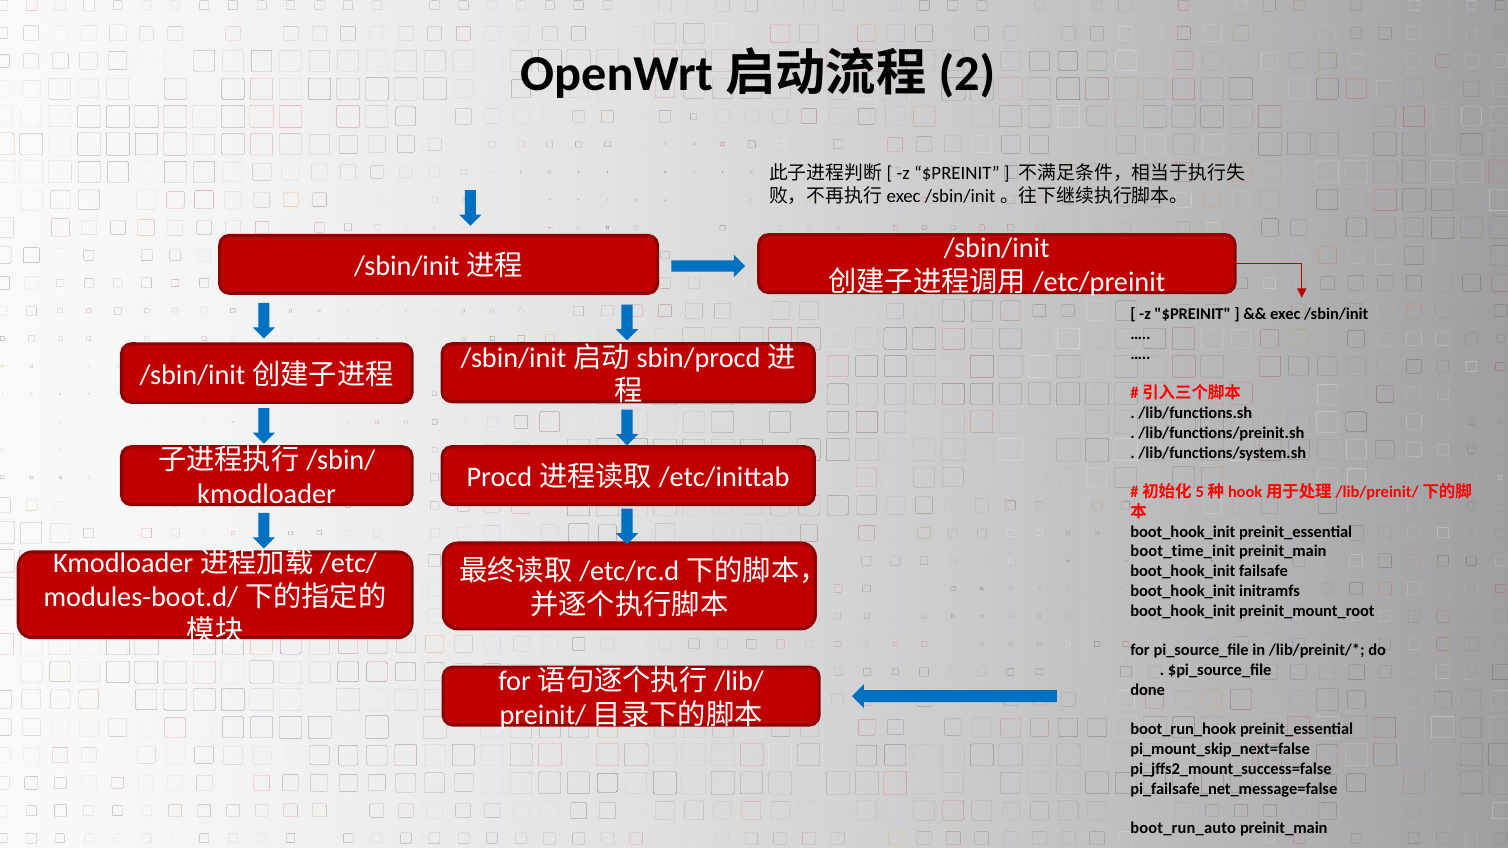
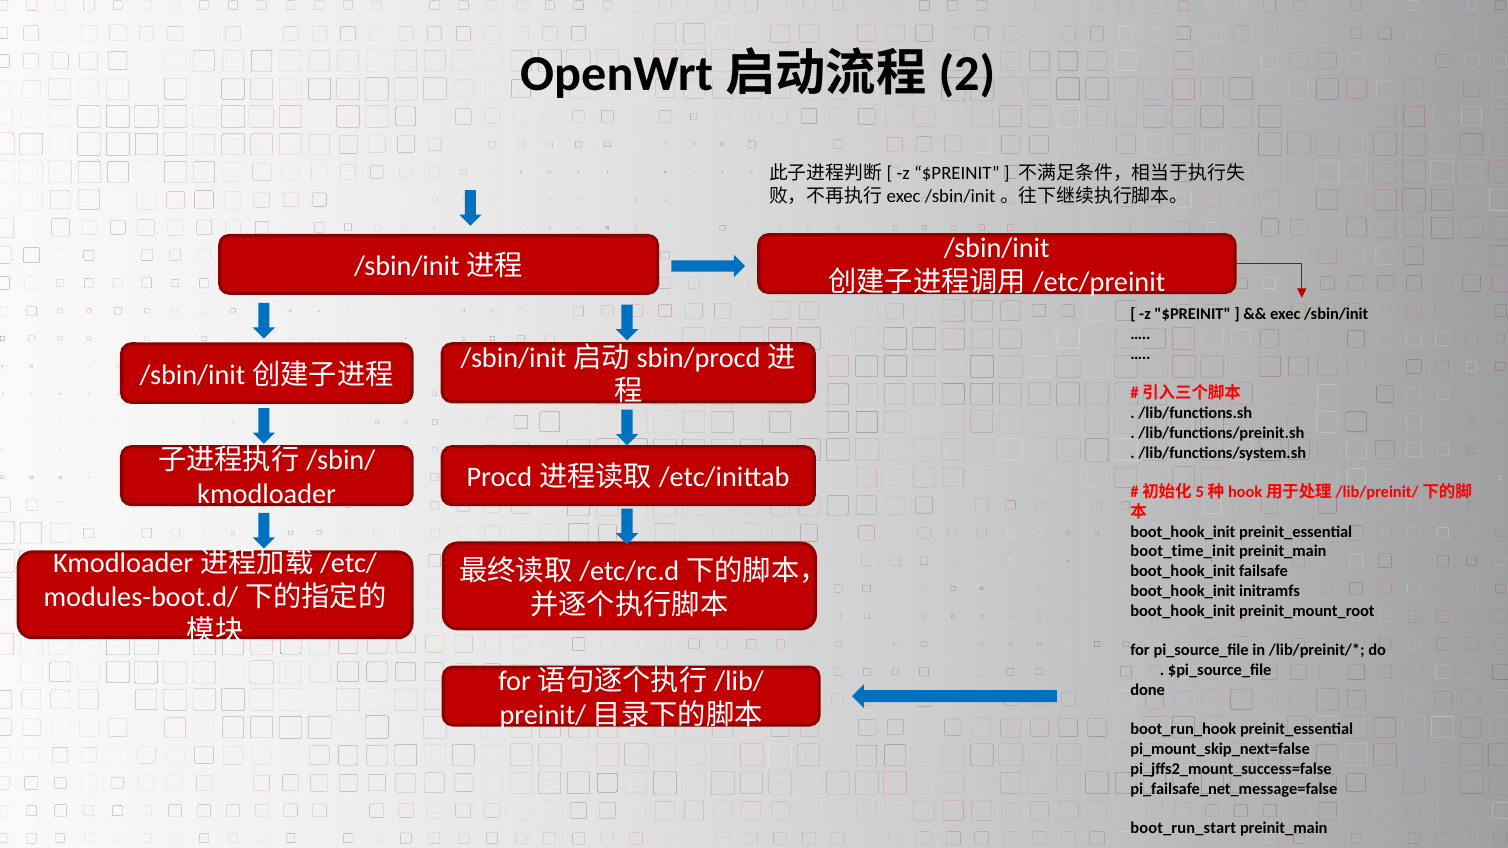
boot_run_auto: boot_run_auto -> boot_run_start
